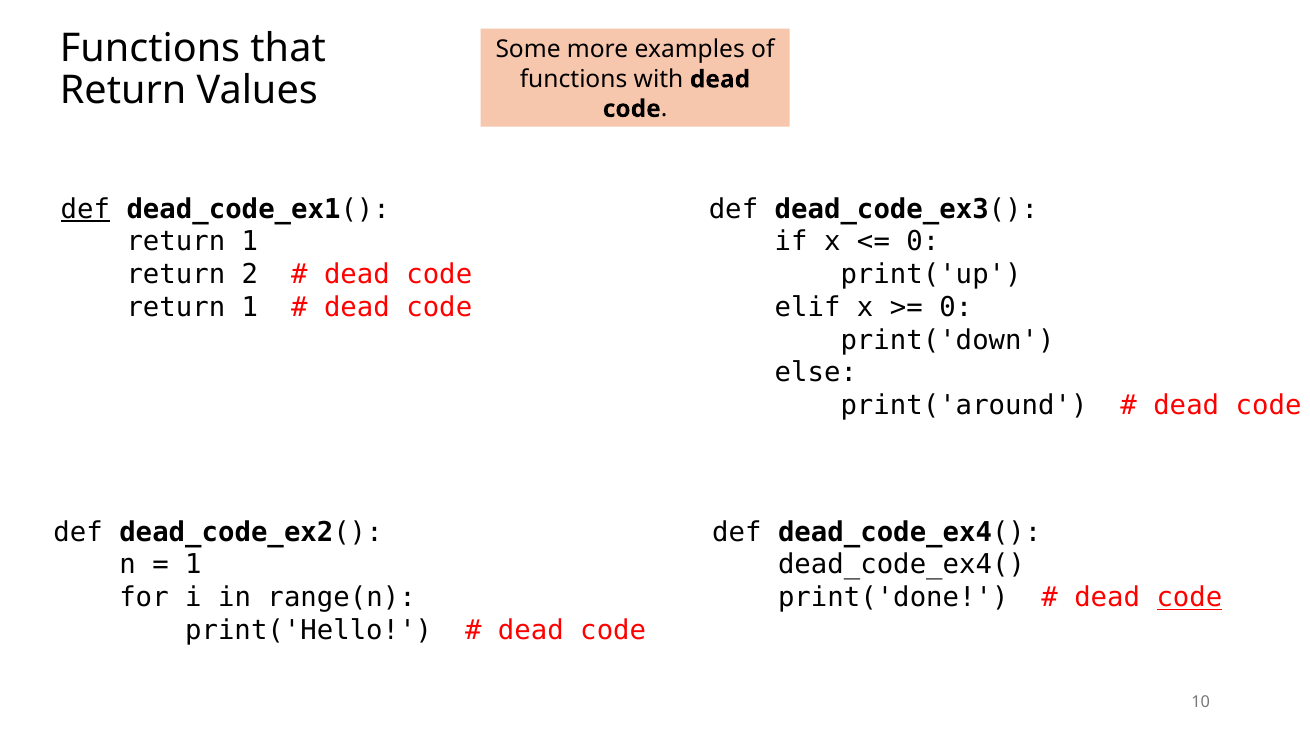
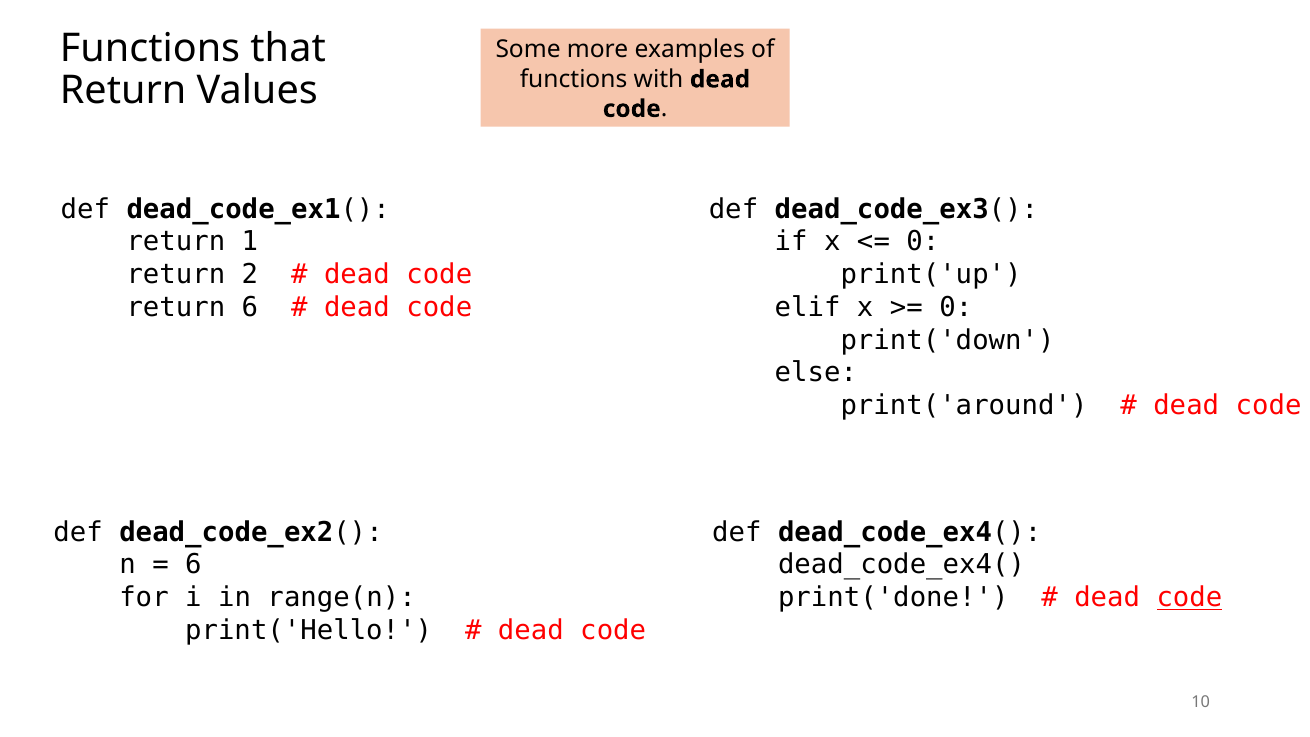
def at (85, 209) underline: present -> none
1 at (250, 307): 1 -> 6
1 at (193, 565): 1 -> 6
